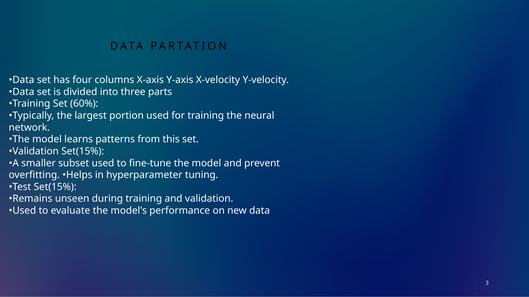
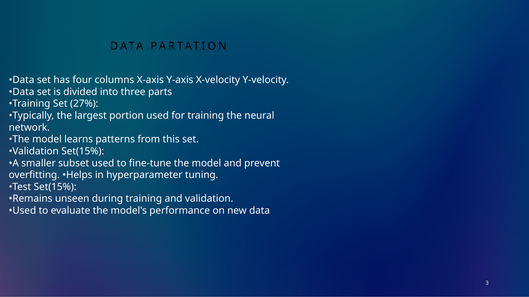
60%: 60% -> 27%
